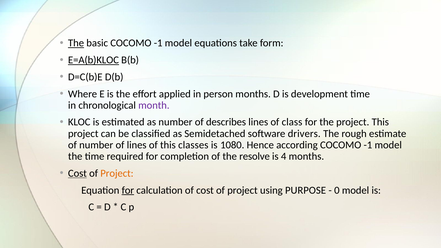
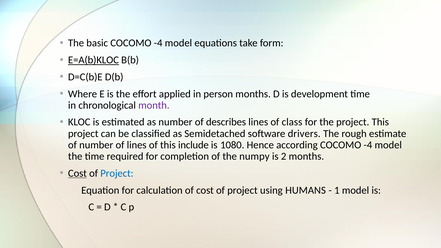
The at (76, 43) underline: present -> none
basic COCOMO -1: -1 -> -4
classes: classes -> include
according COCOMO -1: -1 -> -4
resolve: resolve -> numpy
4: 4 -> 2
Project at (117, 173) colour: orange -> blue
for at (128, 190) underline: present -> none
PURPOSE: PURPOSE -> HUMANS
0: 0 -> 1
